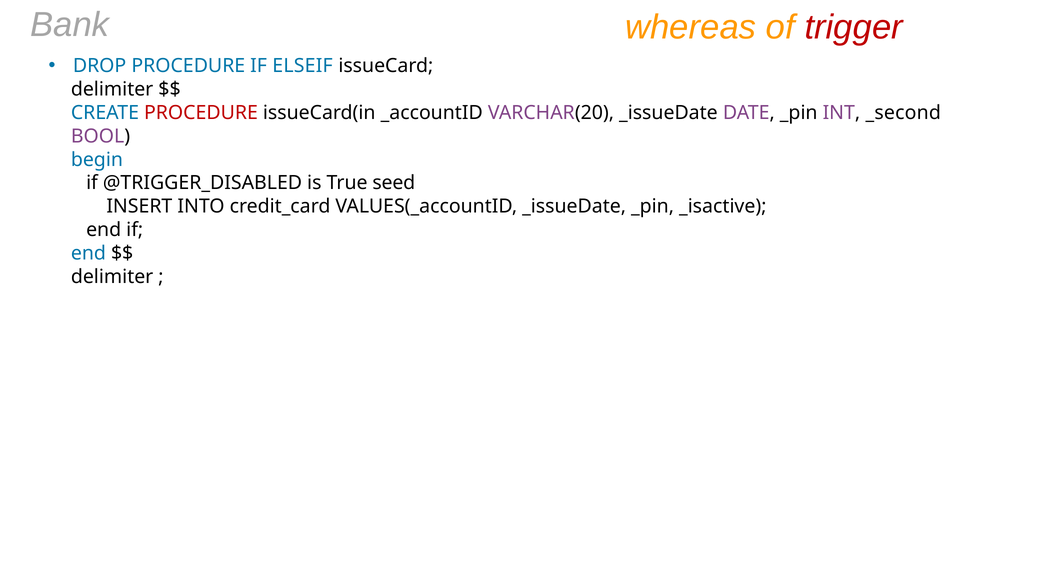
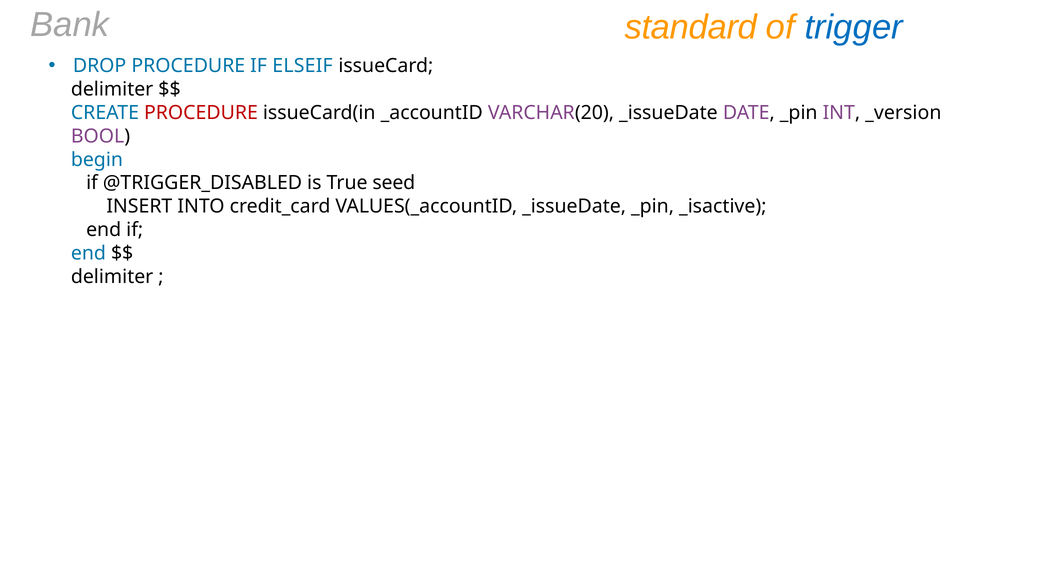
whereas: whereas -> standard
trigger colour: red -> blue
_second: _second -> _version
